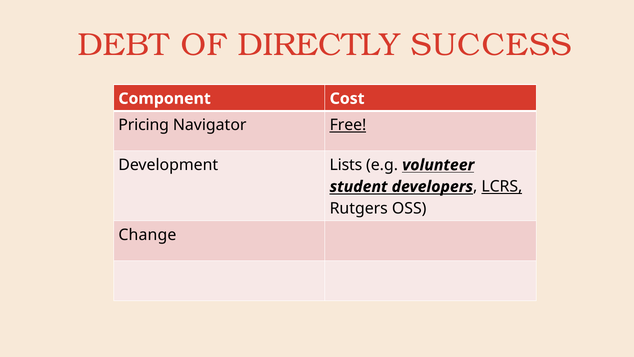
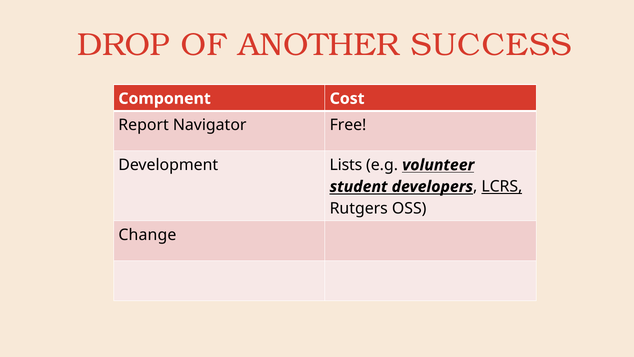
DEBT: DEBT -> DROP
DIRECTLY: DIRECTLY -> ANOTHER
Pricing: Pricing -> Report
Free underline: present -> none
